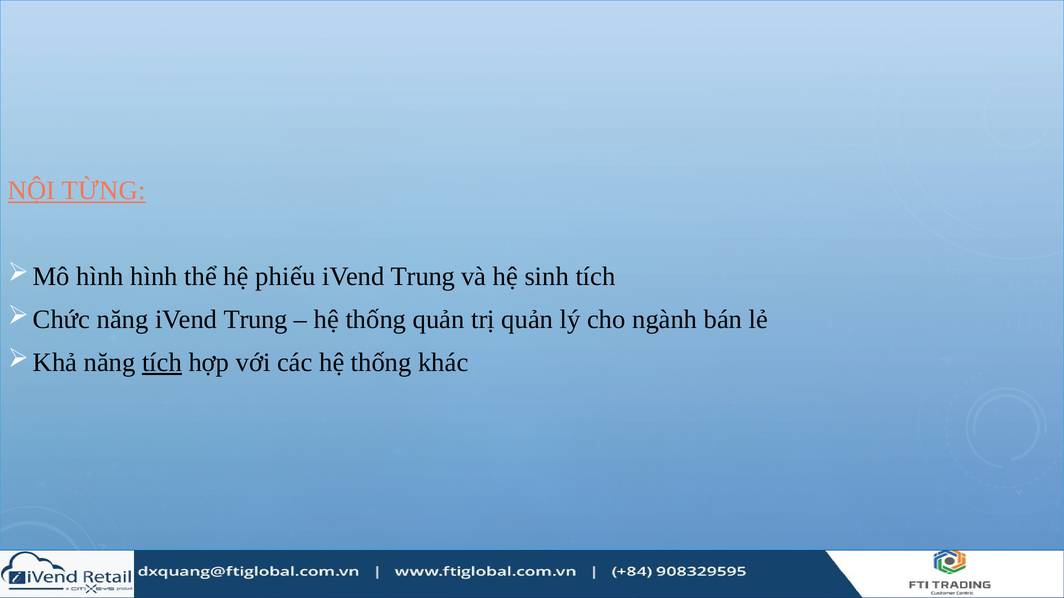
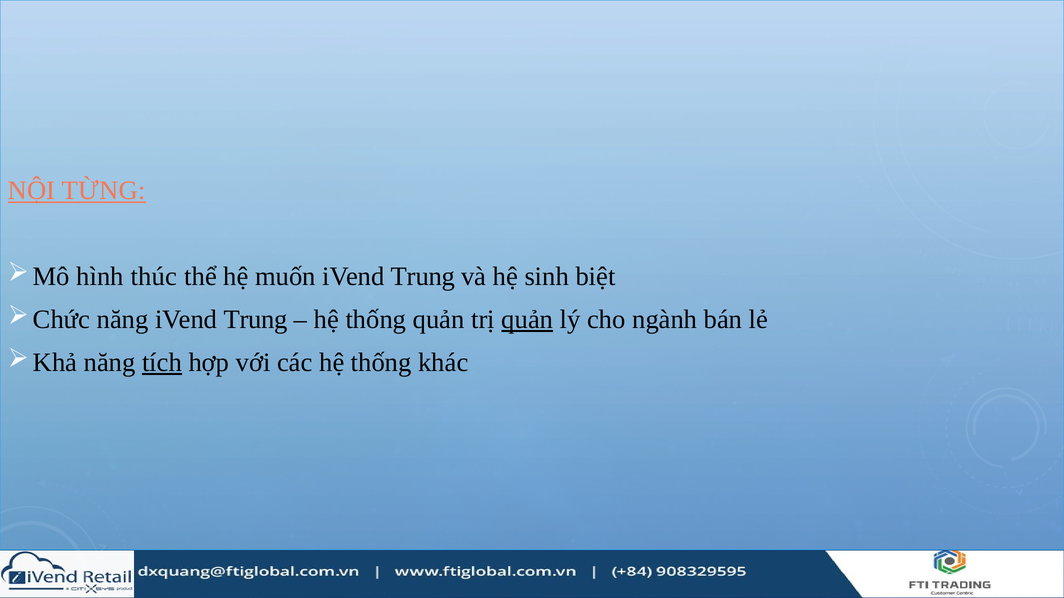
hình hình: hình -> thúc
phiếu: phiếu -> muốn
sinh tích: tích -> biệt
quản at (527, 320) underline: none -> present
